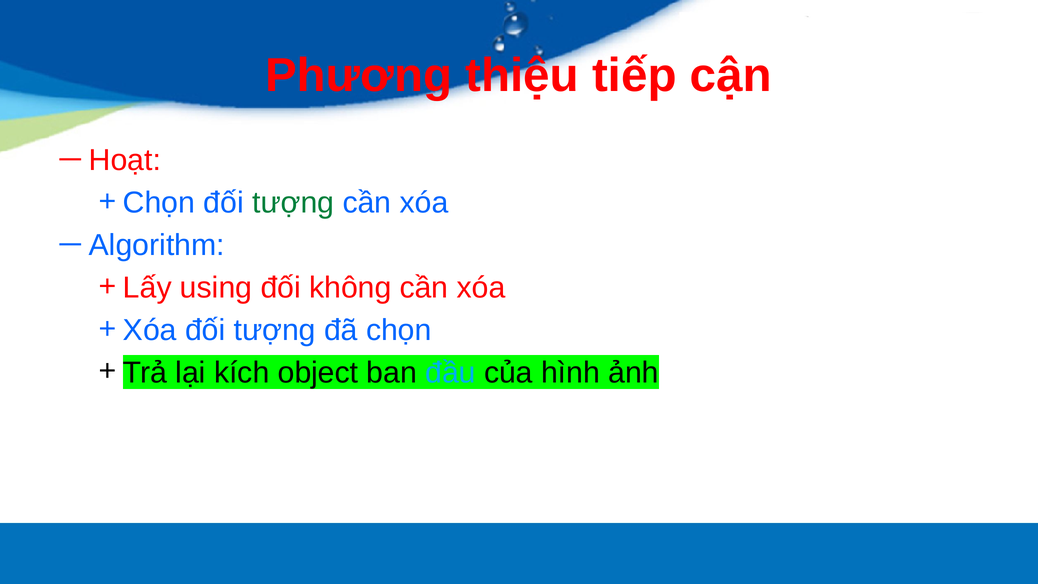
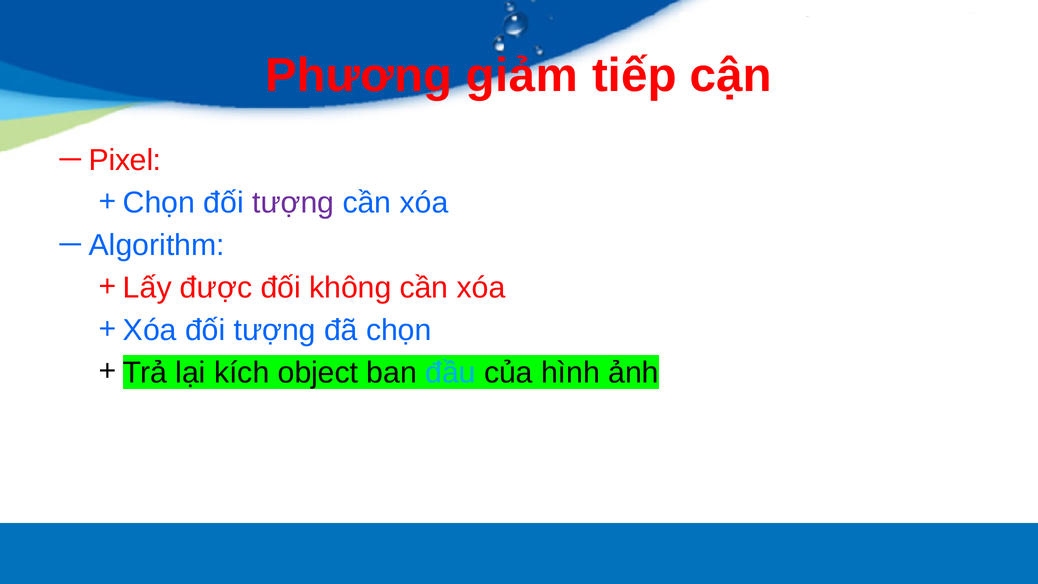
thiệu: thiệu -> giảm
Hoạt: Hoạt -> Pixel
tượng at (293, 203) colour: green -> purple
using: using -> được
